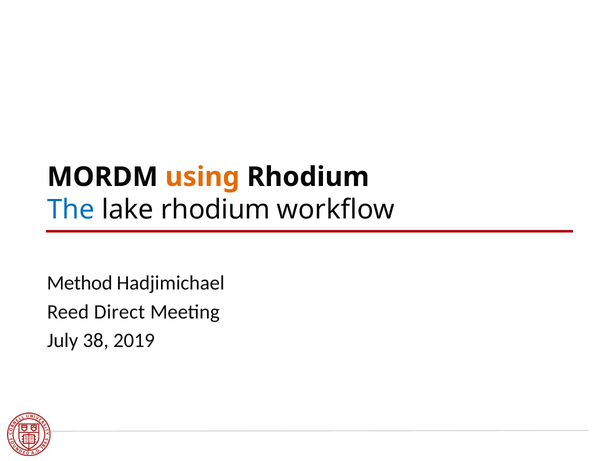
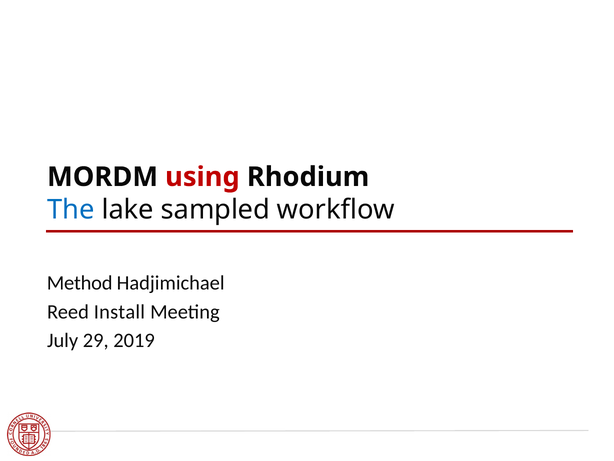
using colour: orange -> red
lake rhodium: rhodium -> sampled
Direct: Direct -> Install
38: 38 -> 29
